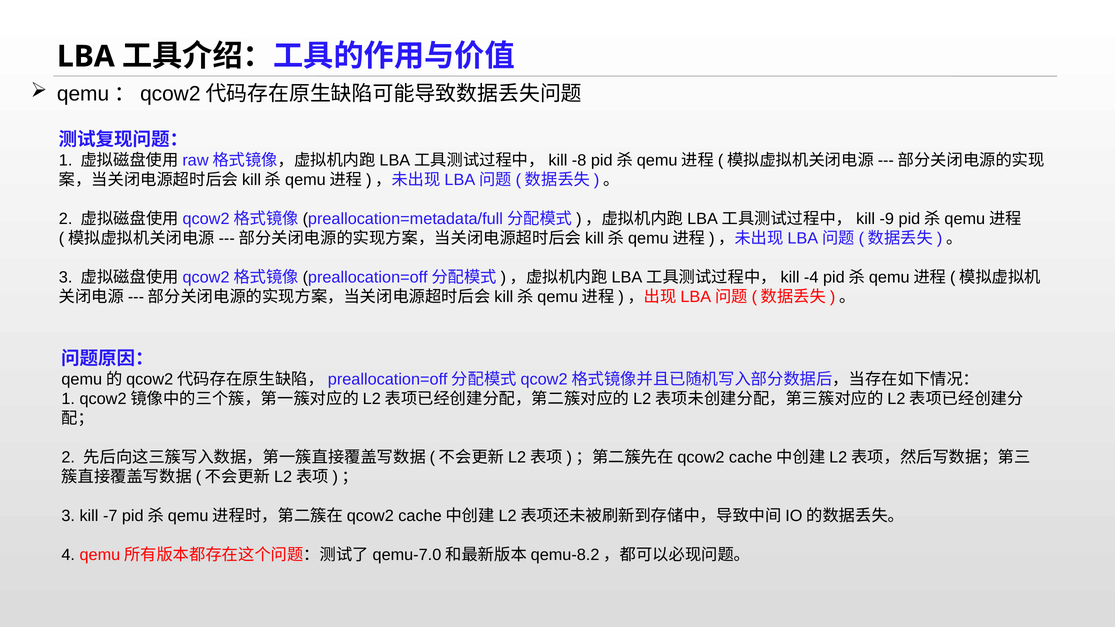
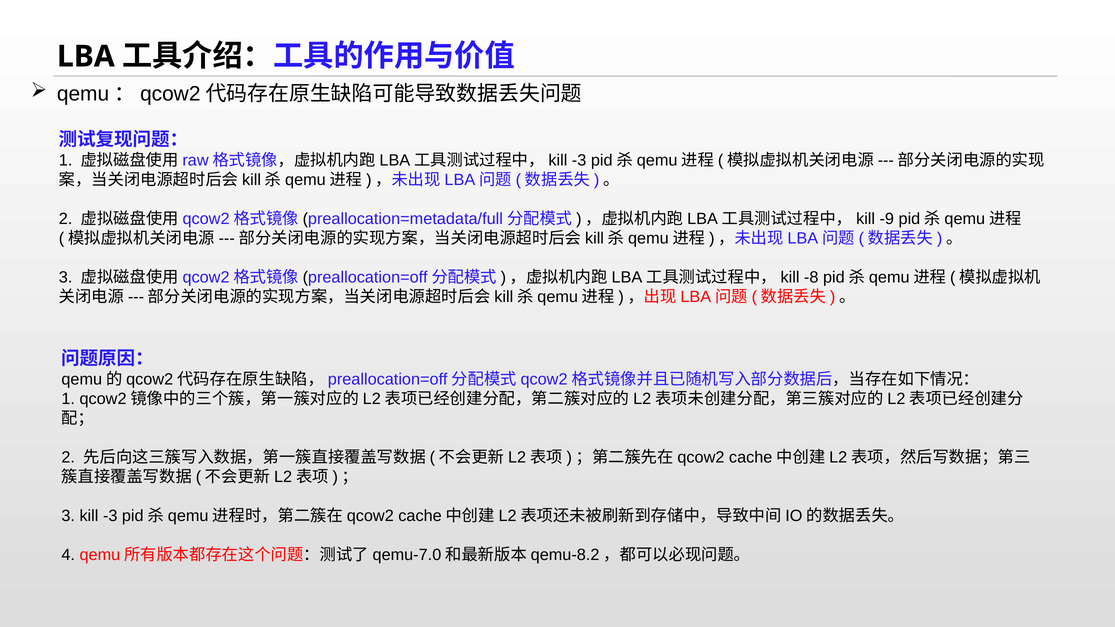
-8 at (579, 160): -8 -> -3
-4: -4 -> -8
kill -7: -7 -> -3
